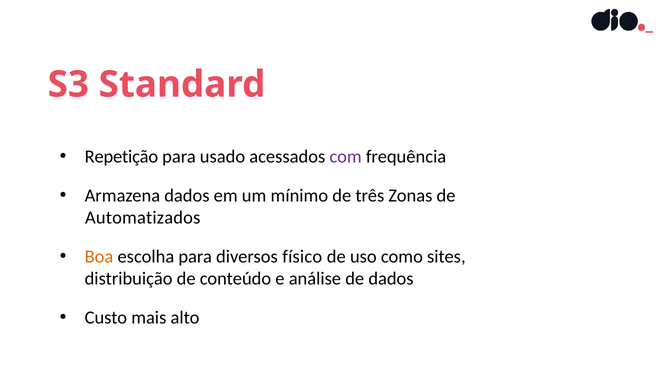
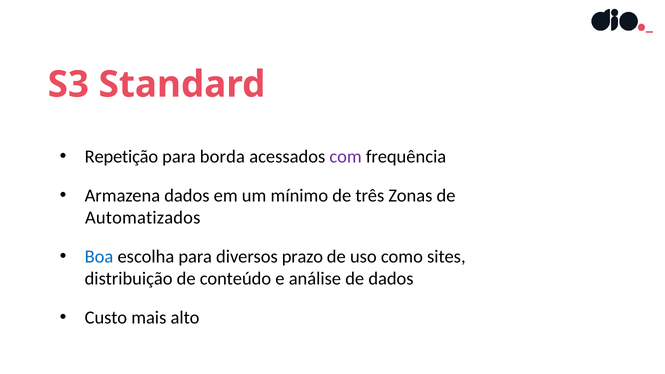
usado: usado -> borda
Boa colour: orange -> blue
físico: físico -> prazo
